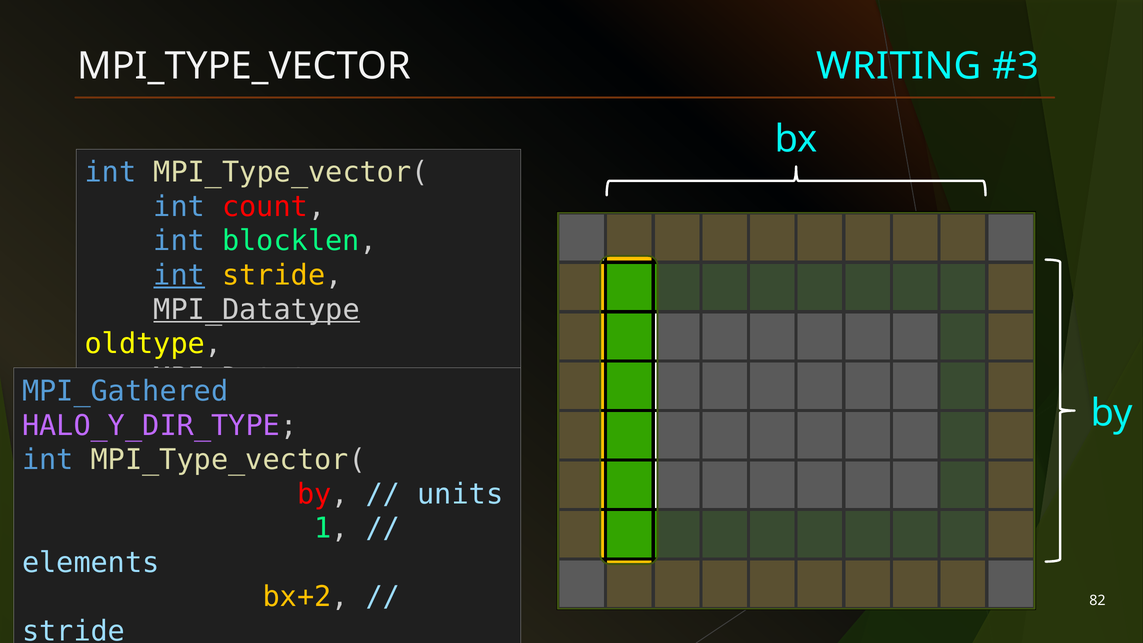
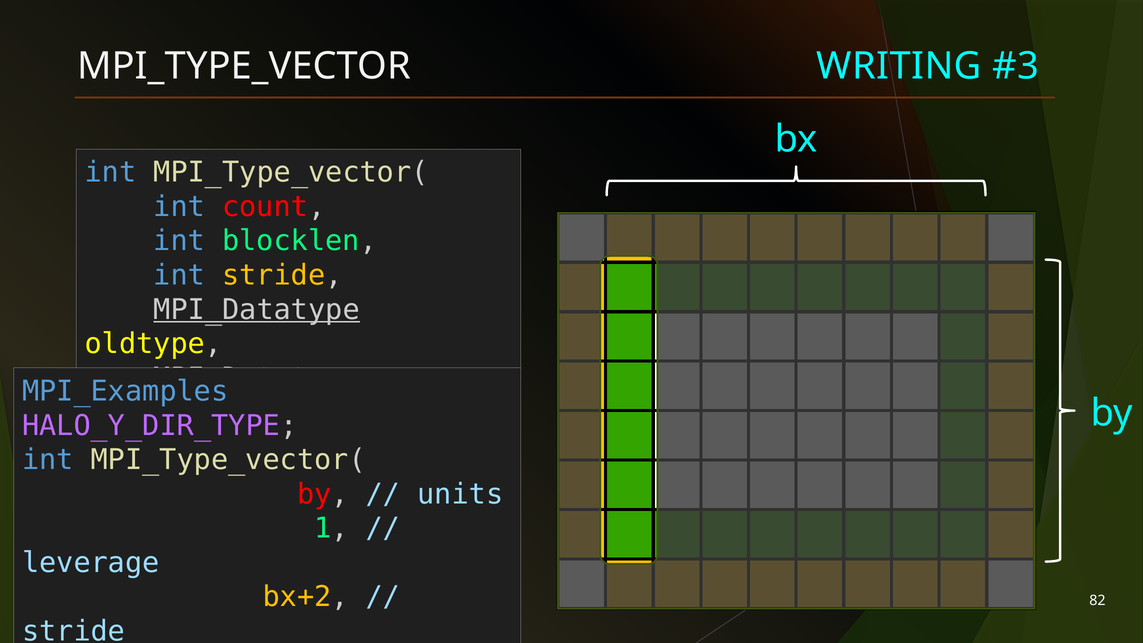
int at (179, 275) underline: present -> none
MPI_Gathered: MPI_Gathered -> MPI_Examples
elements: elements -> leverage
